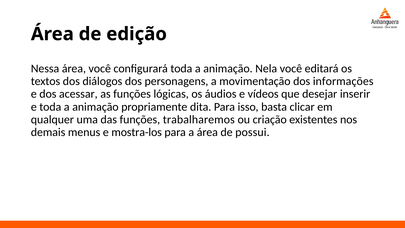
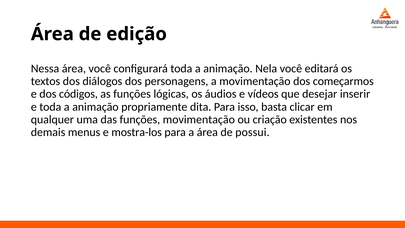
informações: informações -> começarmos
acessar: acessar -> códigos
funções trabalharemos: trabalharemos -> movimentação
